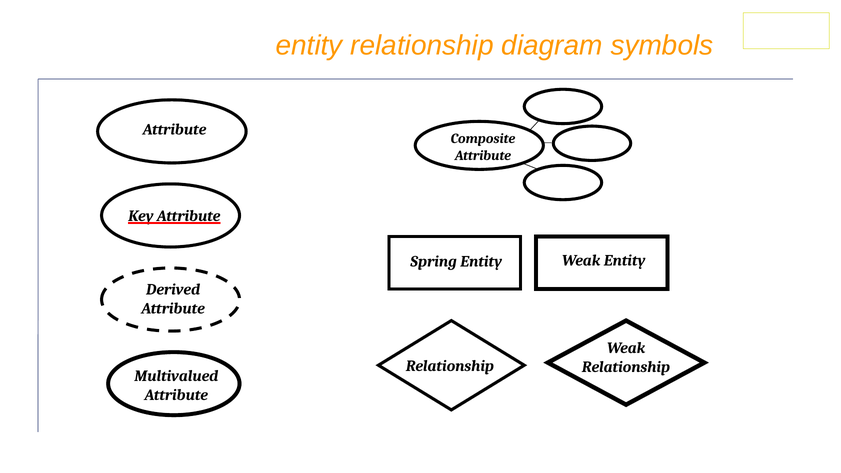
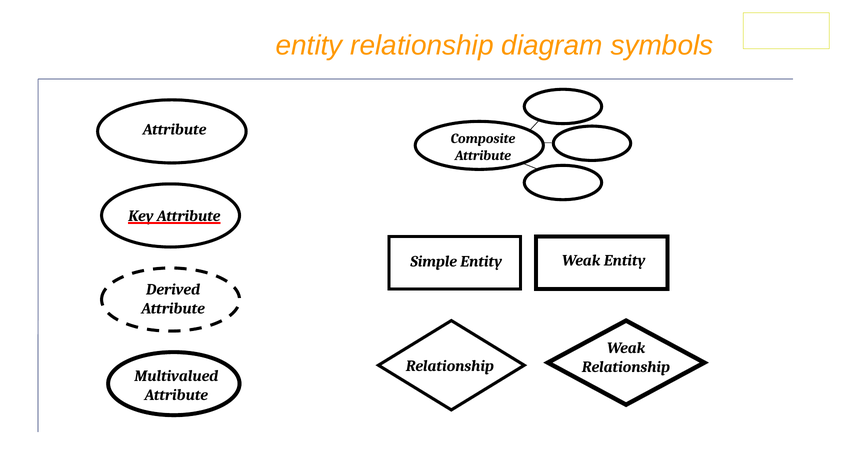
Spring: Spring -> Simple
